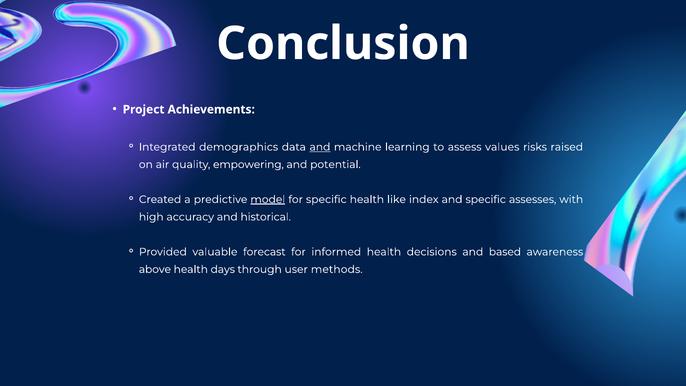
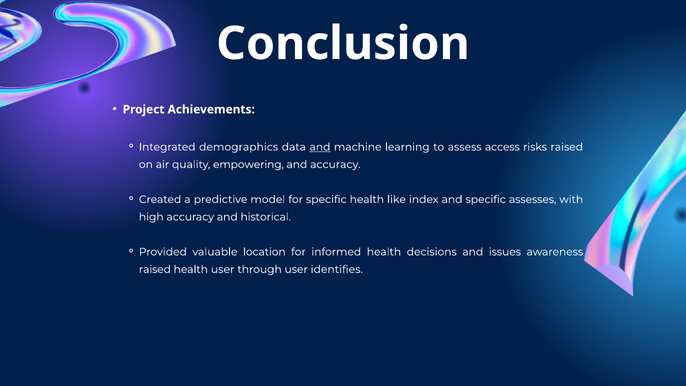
values: values -> access
and potential: potential -> accuracy
model underline: present -> none
forecast: forecast -> location
based: based -> issues
above at (155, 269): above -> raised
health days: days -> user
methods: methods -> identifies
